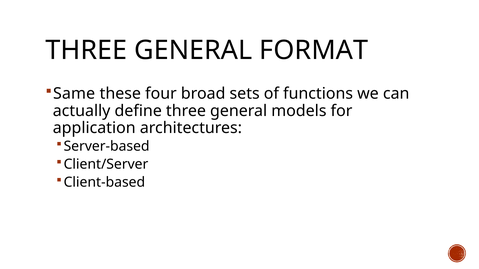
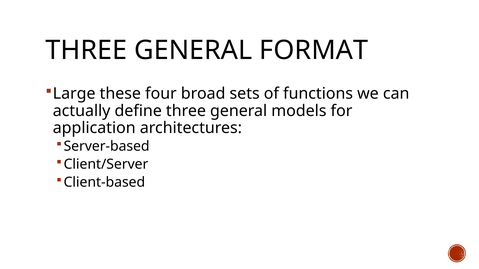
Same: Same -> Large
